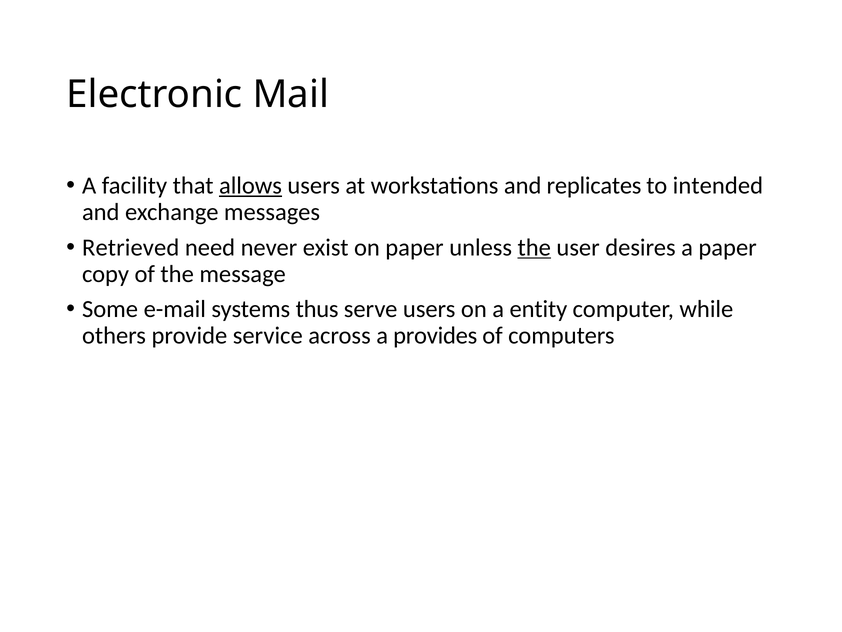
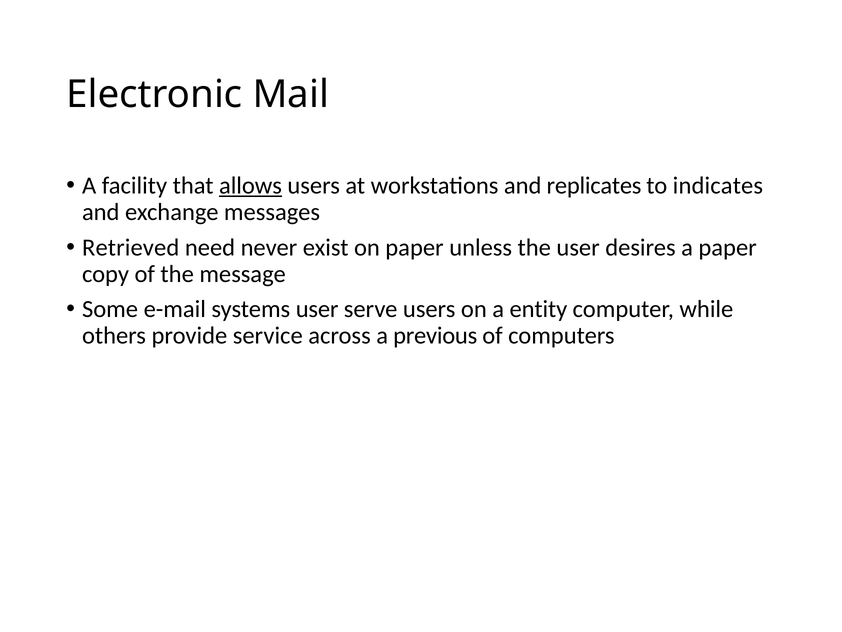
intended: intended -> indicates
the at (534, 247) underline: present -> none
systems thus: thus -> user
provides: provides -> previous
